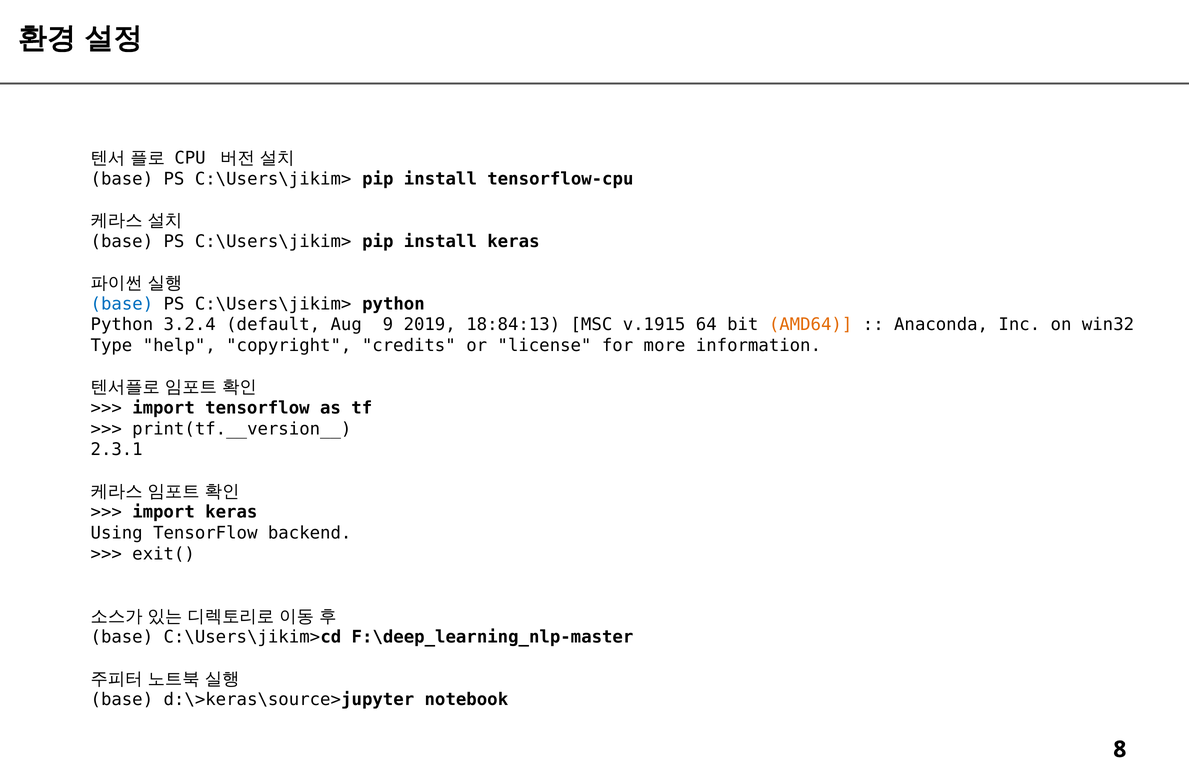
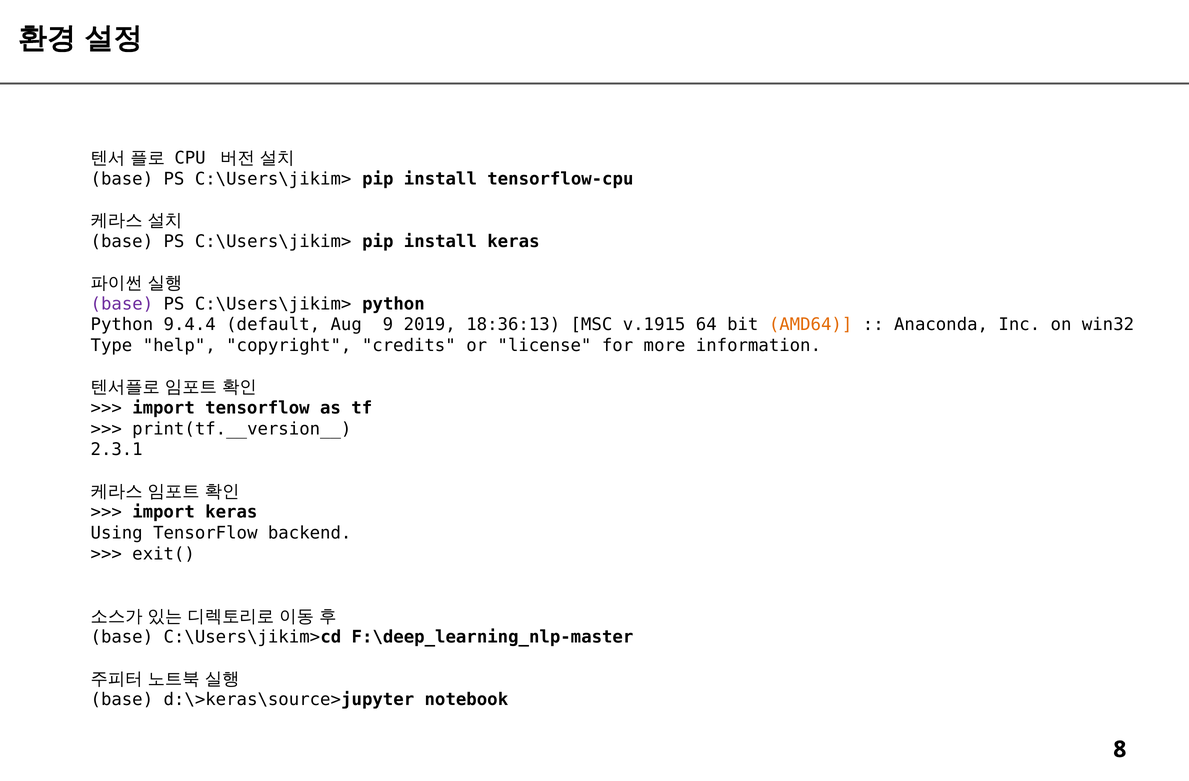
base at (122, 304) colour: blue -> purple
3.2.4: 3.2.4 -> 9.4.4
18:84:13: 18:84:13 -> 18:36:13
